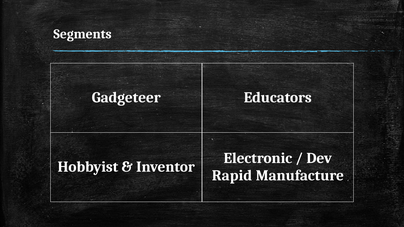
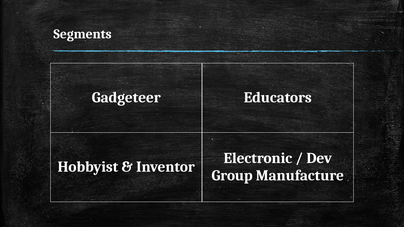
Rapid: Rapid -> Group
